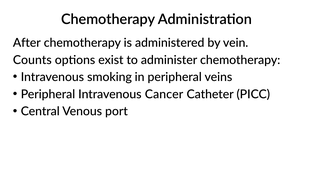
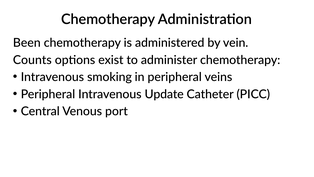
After: After -> Been
Cancer: Cancer -> Update
